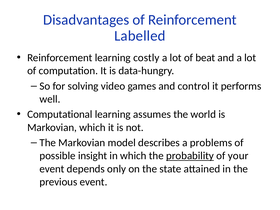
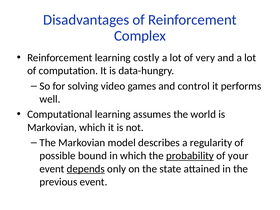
Labelled: Labelled -> Complex
beat: beat -> very
problems: problems -> regularity
insight: insight -> bound
depends underline: none -> present
